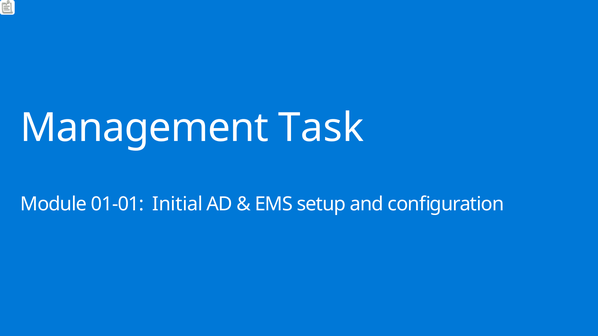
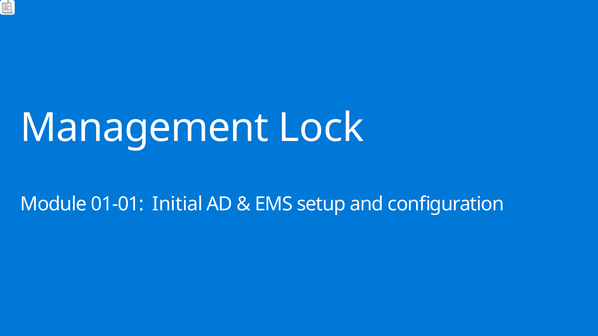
Task: Task -> Lock
